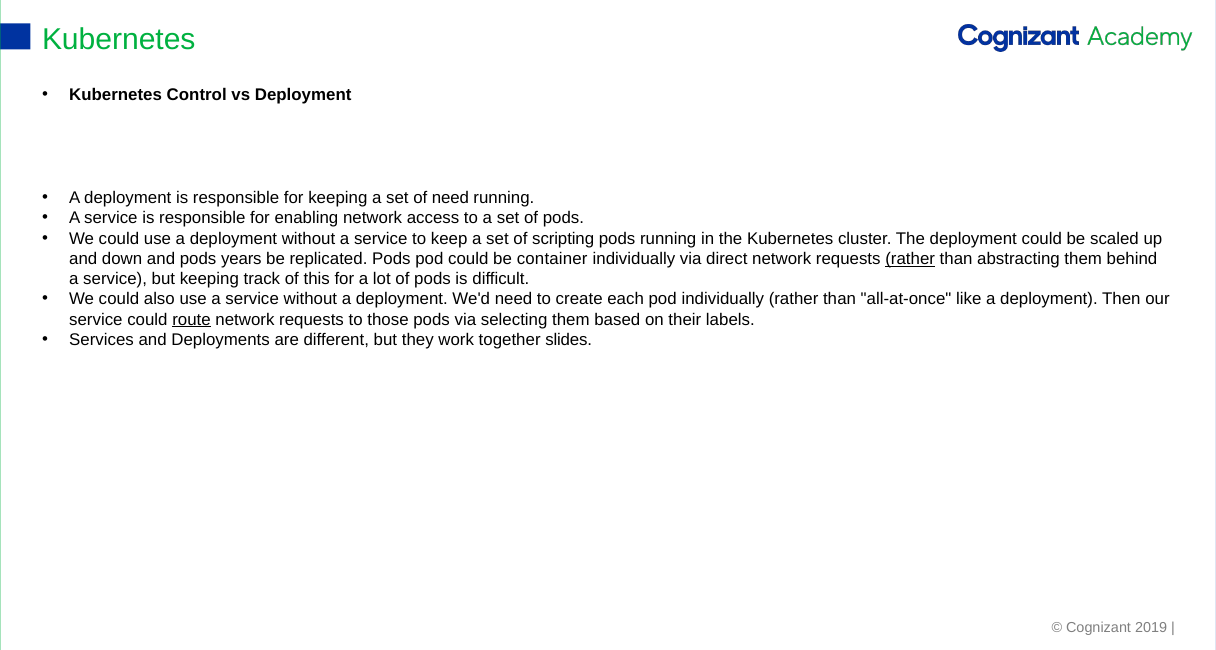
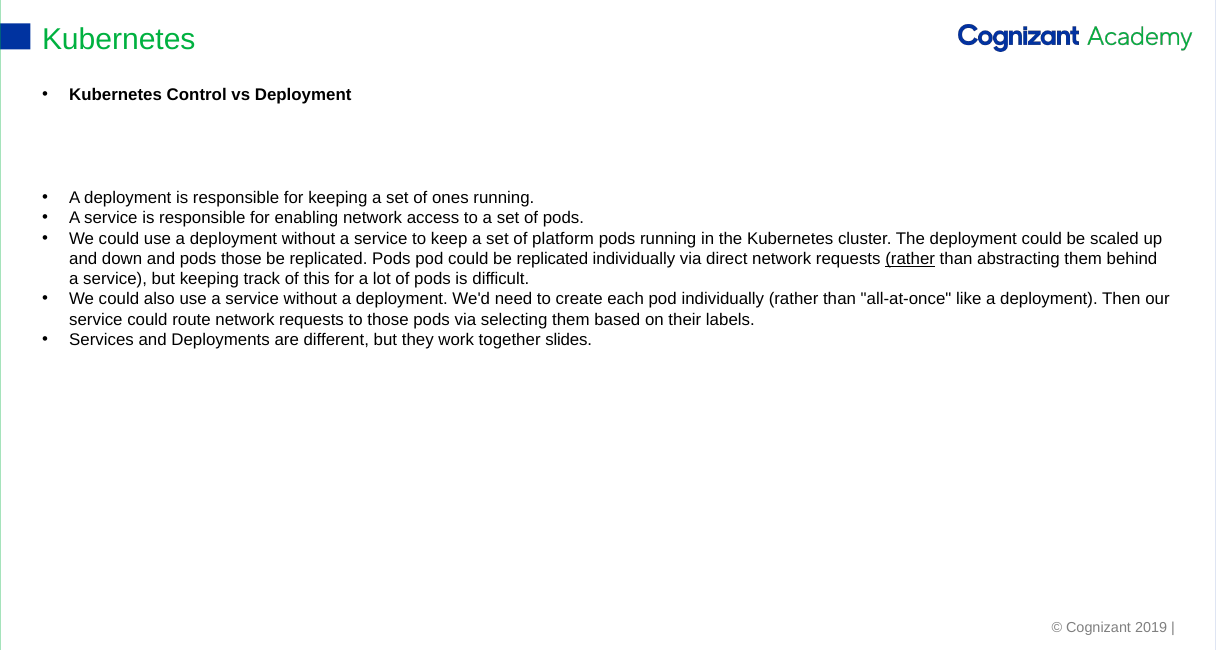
of need: need -> ones
of scripting: scripting -> platform
pods years: years -> those
could be container: container -> replicated
route underline: present -> none
